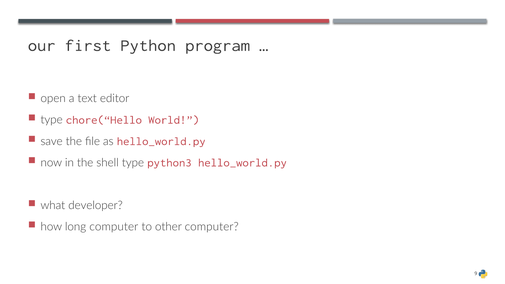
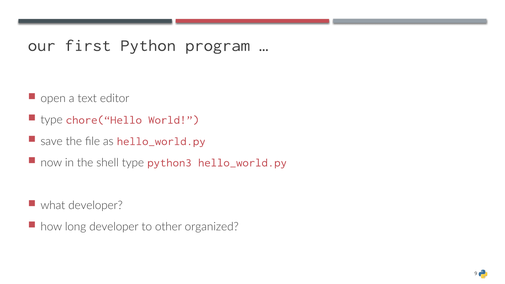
long computer: computer -> developer
other computer: computer -> organized
